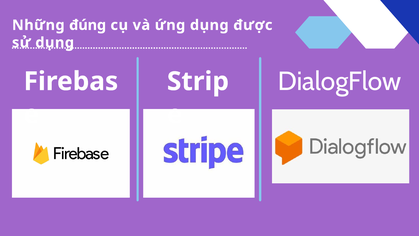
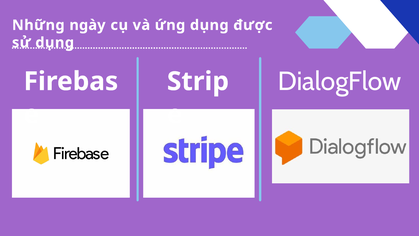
đúng: đúng -> ngày
